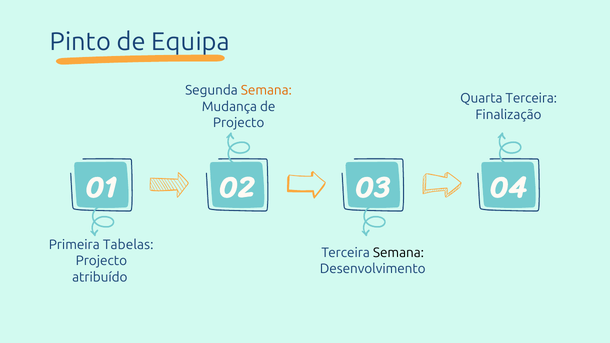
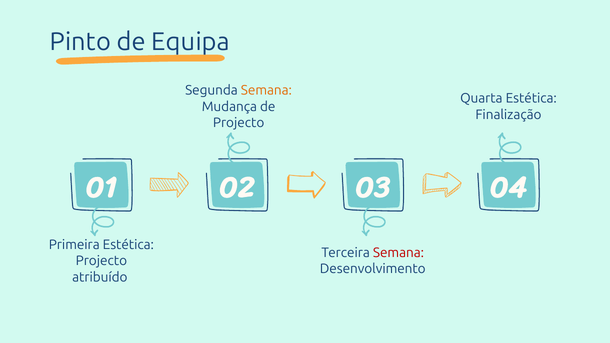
Quarta Terceira: Terceira -> Estética
Primeira Tabelas: Tabelas -> Estética
Semana at (399, 253) colour: black -> red
